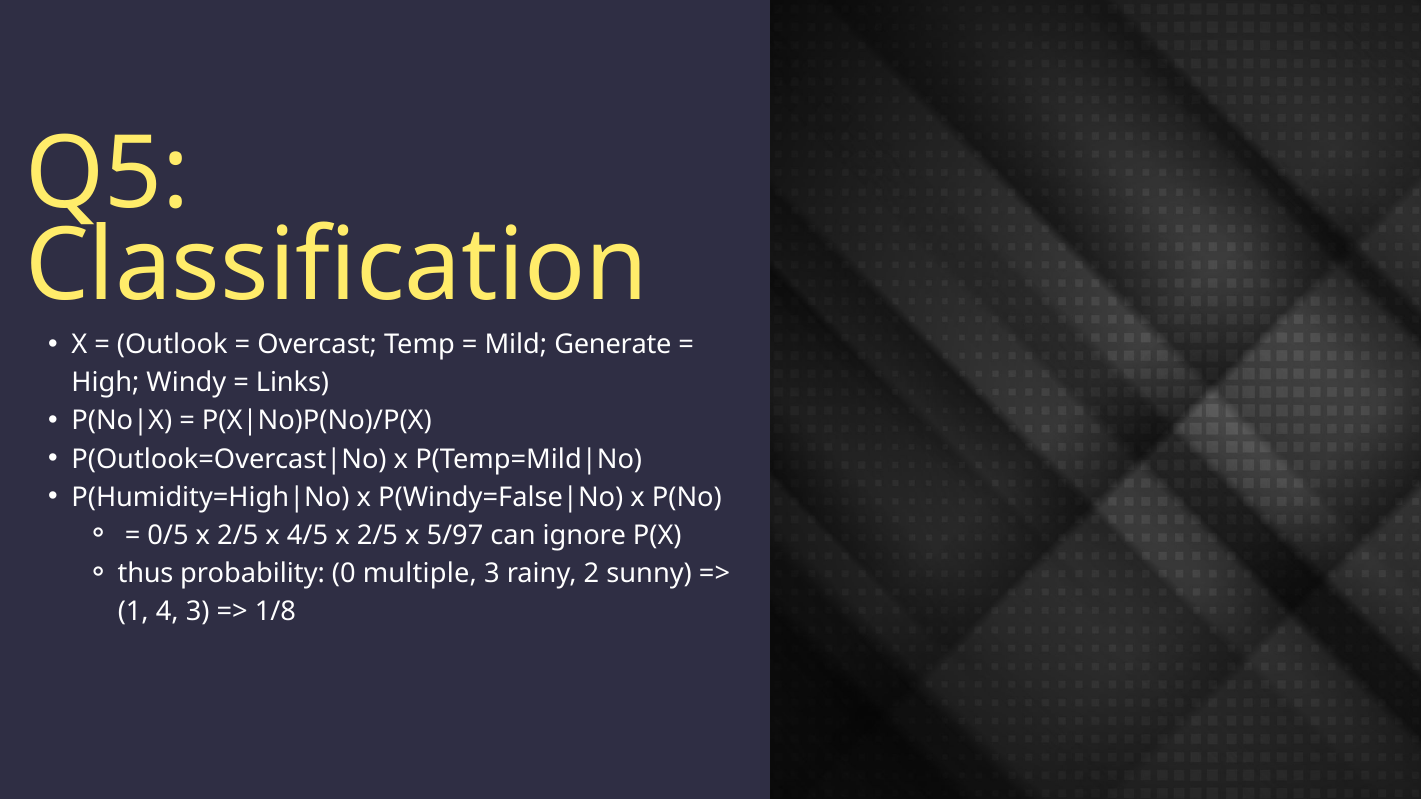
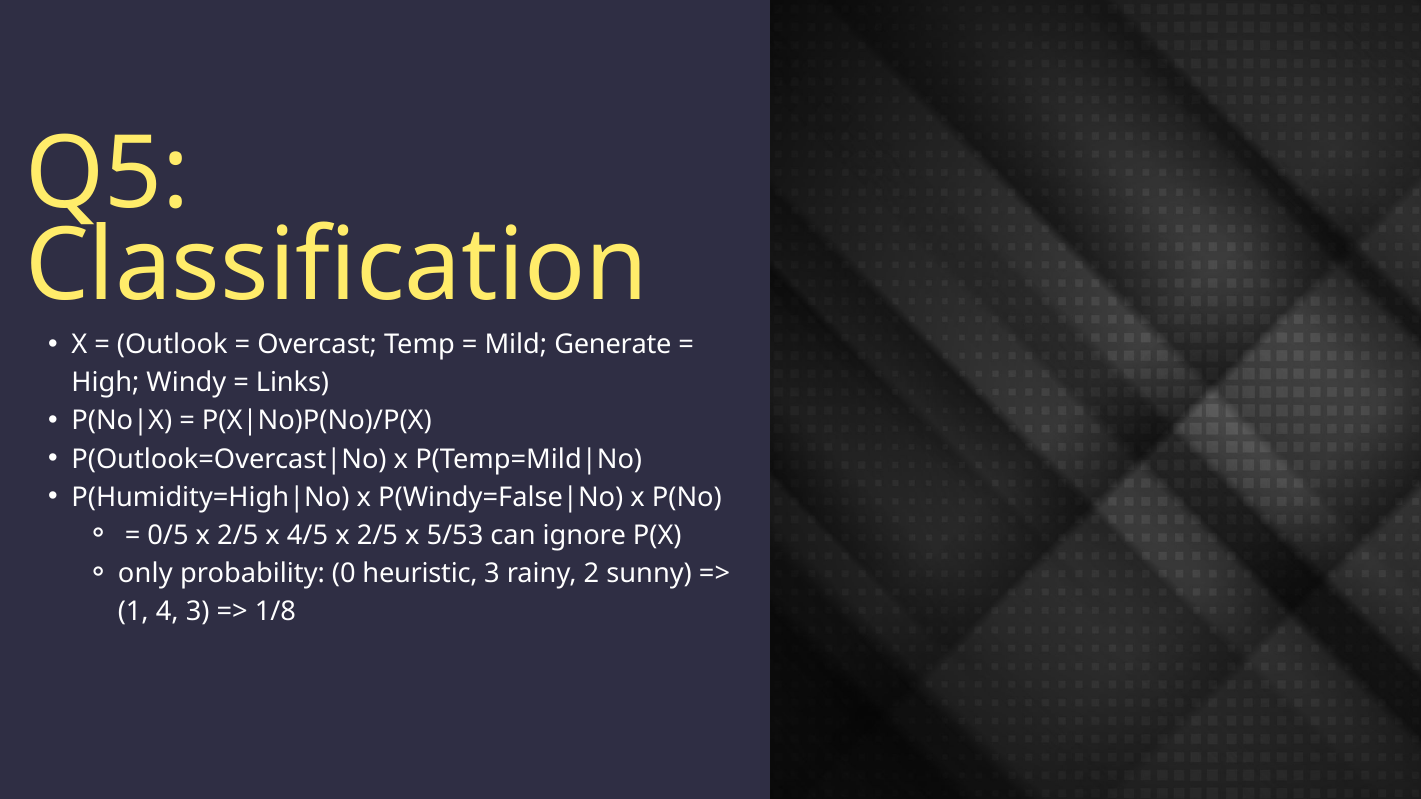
5/97: 5/97 -> 5/53
thus: thus -> only
multiple: multiple -> heuristic
